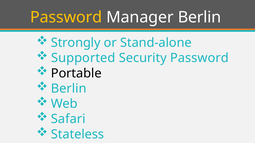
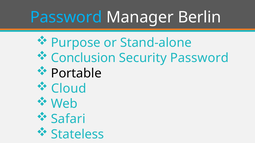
Password at (66, 17) colour: yellow -> light blue
Strongly: Strongly -> Purpose
Supported: Supported -> Conclusion
Berlin at (69, 89): Berlin -> Cloud
